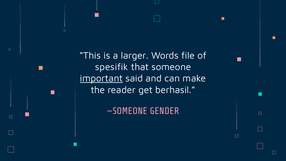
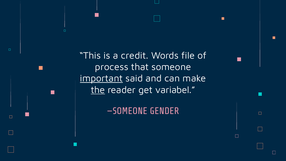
larger: larger -> credit
spesifik: spesifik -> process
the underline: none -> present
berhasil: berhasil -> variabel
